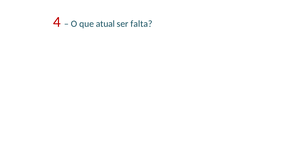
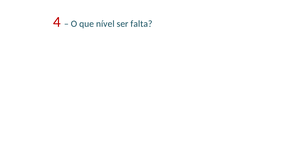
atual: atual -> nível
